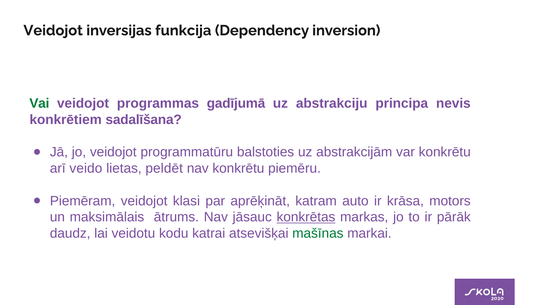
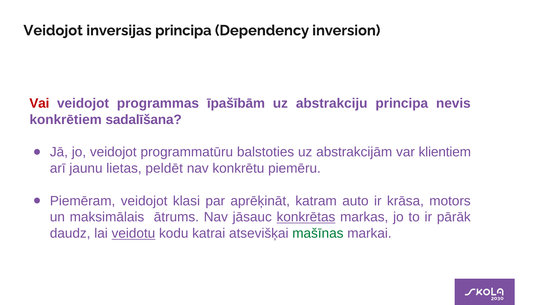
inversijas funkcija: funkcija -> principa
Vai colour: green -> red
gadījumā: gadījumā -> īpašībām
var konkrētu: konkrētu -> klientiem
veido: veido -> jaunu
veidotu underline: none -> present
